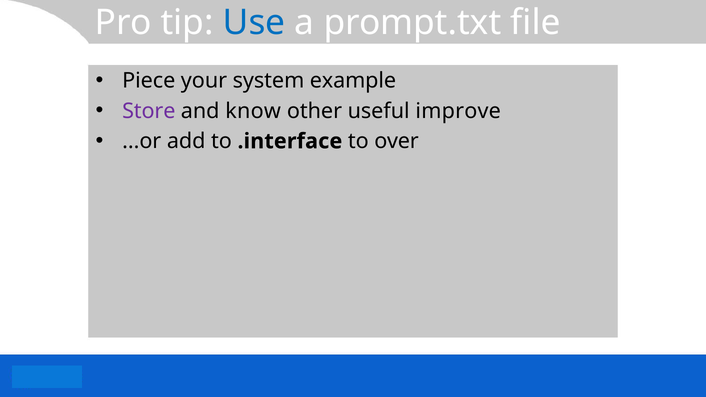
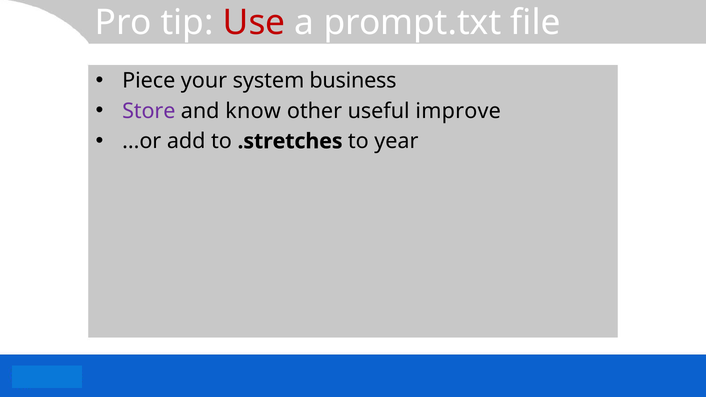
Use colour: blue -> red
example: example -> business
.interface: .interface -> .stretches
over: over -> year
